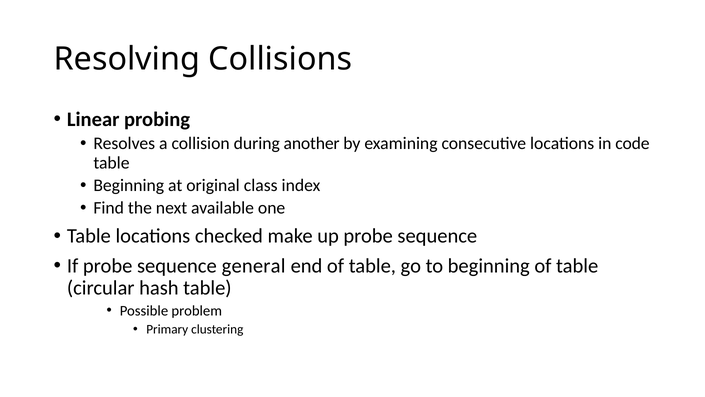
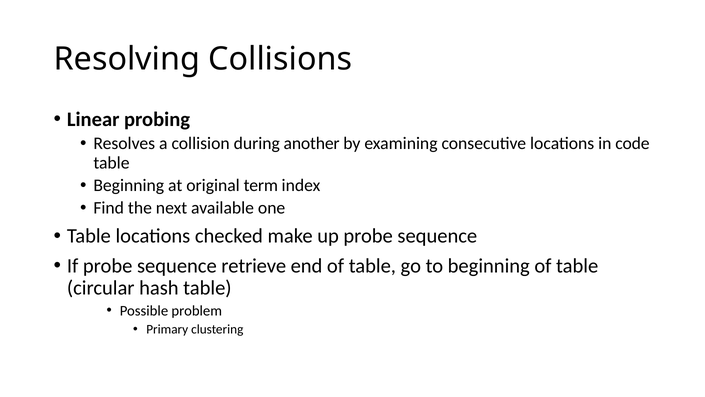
class: class -> term
general: general -> retrieve
